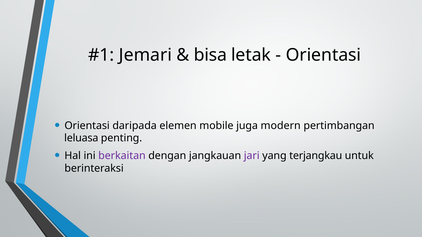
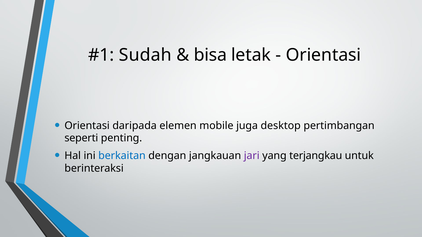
Jemari: Jemari -> Sudah
modern: modern -> desktop
leluasa: leluasa -> seperti
berkaitan colour: purple -> blue
